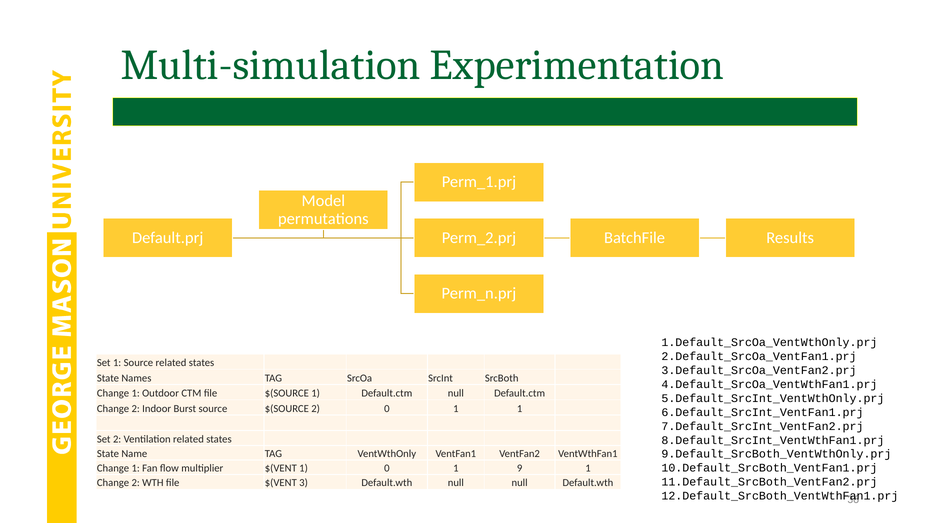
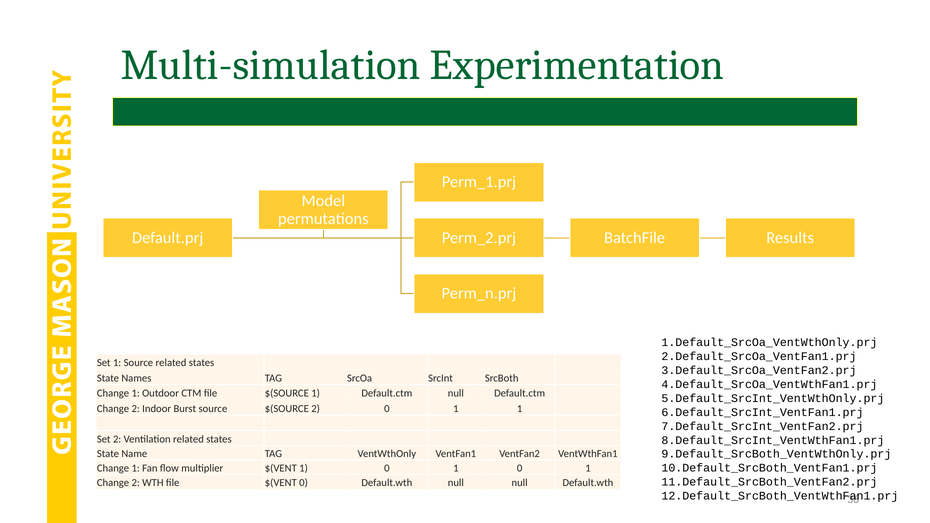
0 1 9: 9 -> 0
$(VENT 3: 3 -> 0
